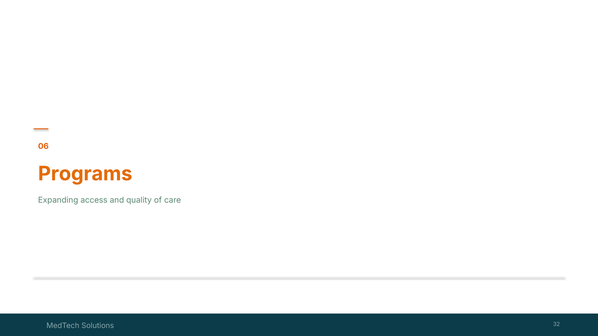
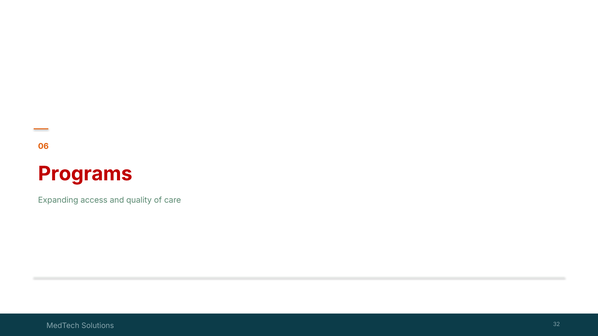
Programs colour: orange -> red
